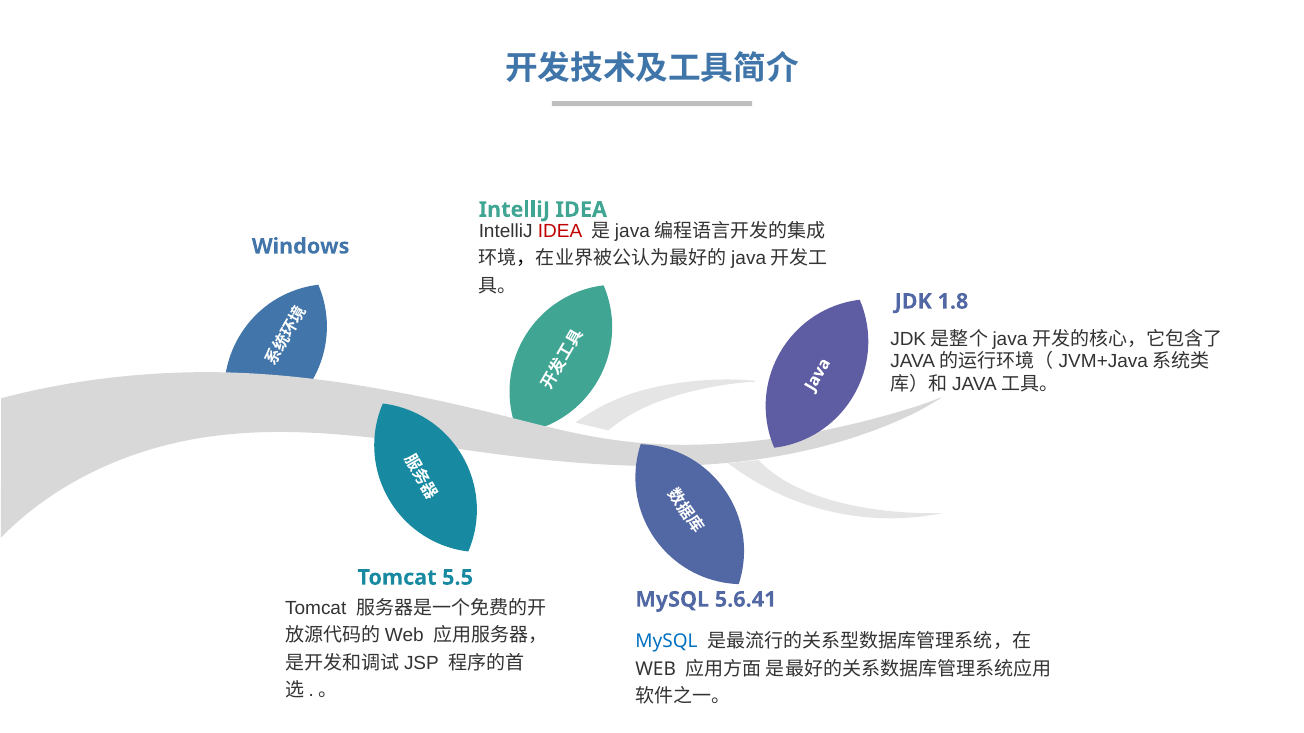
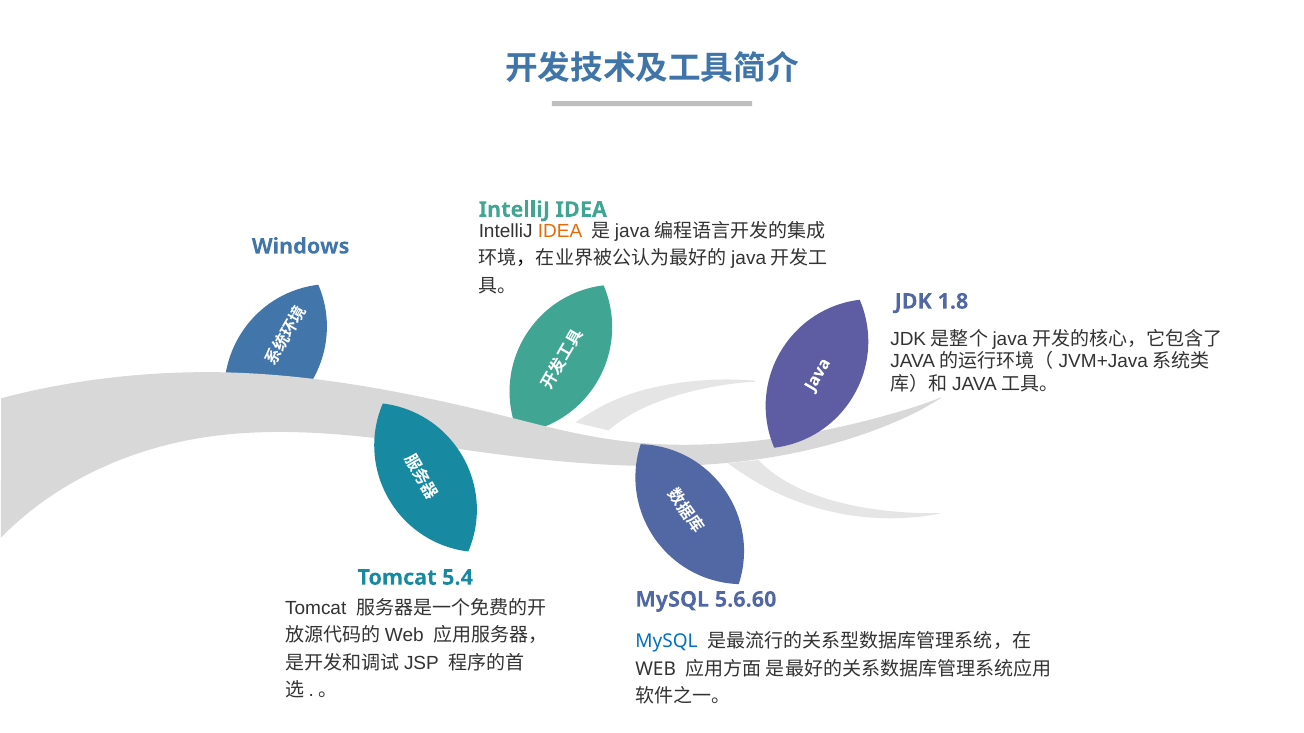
IDEA at (560, 231) colour: red -> orange
5.5: 5.5 -> 5.4
5.6.41: 5.6.41 -> 5.6.60
